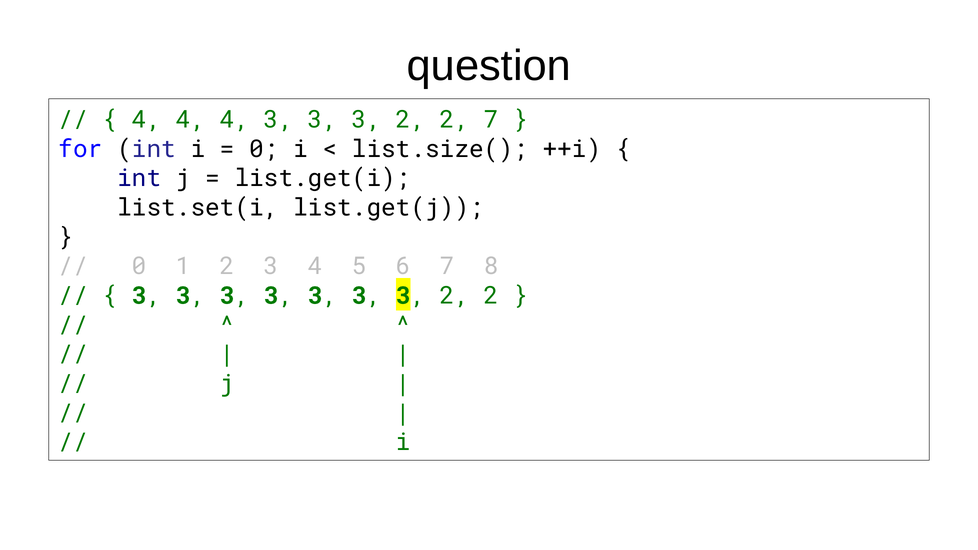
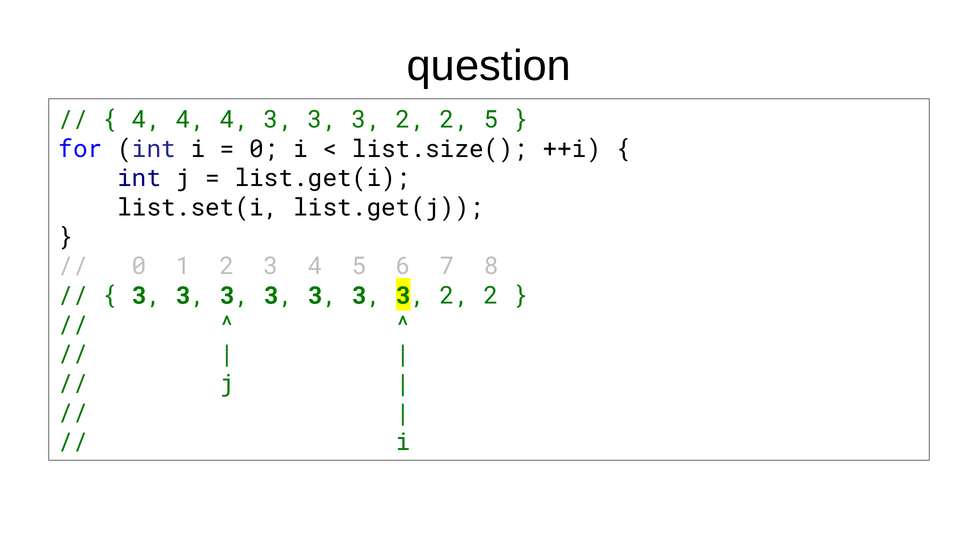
2 7: 7 -> 5
